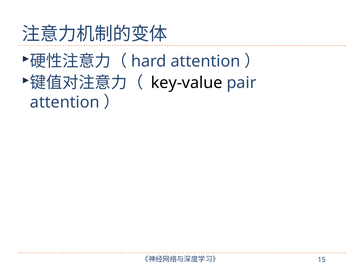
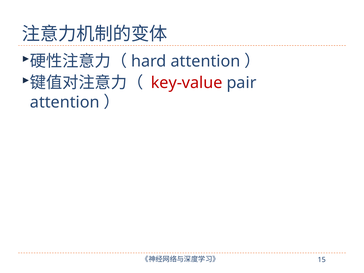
key-value colour: black -> red
